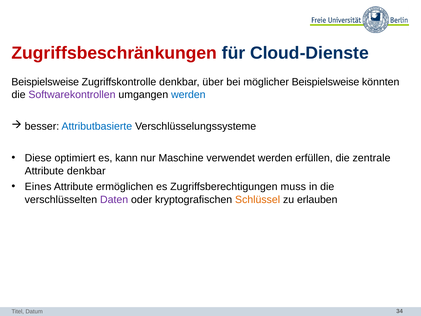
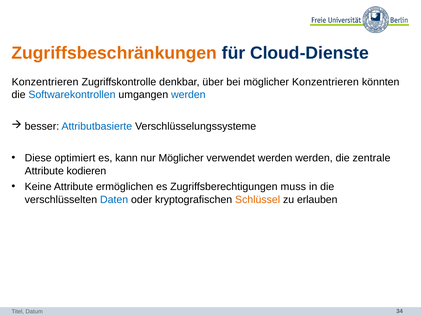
Zugriffsbeschränkungen colour: red -> orange
Beispielsweise at (45, 82): Beispielsweise -> Konzentrieren
möglicher Beispielsweise: Beispielsweise -> Konzentrieren
Softwarekontrollen colour: purple -> blue
nur Maschine: Maschine -> Möglicher
werden erfüllen: erfüllen -> werden
Attribute denkbar: denkbar -> kodieren
Eines: Eines -> Keine
Daten colour: purple -> blue
